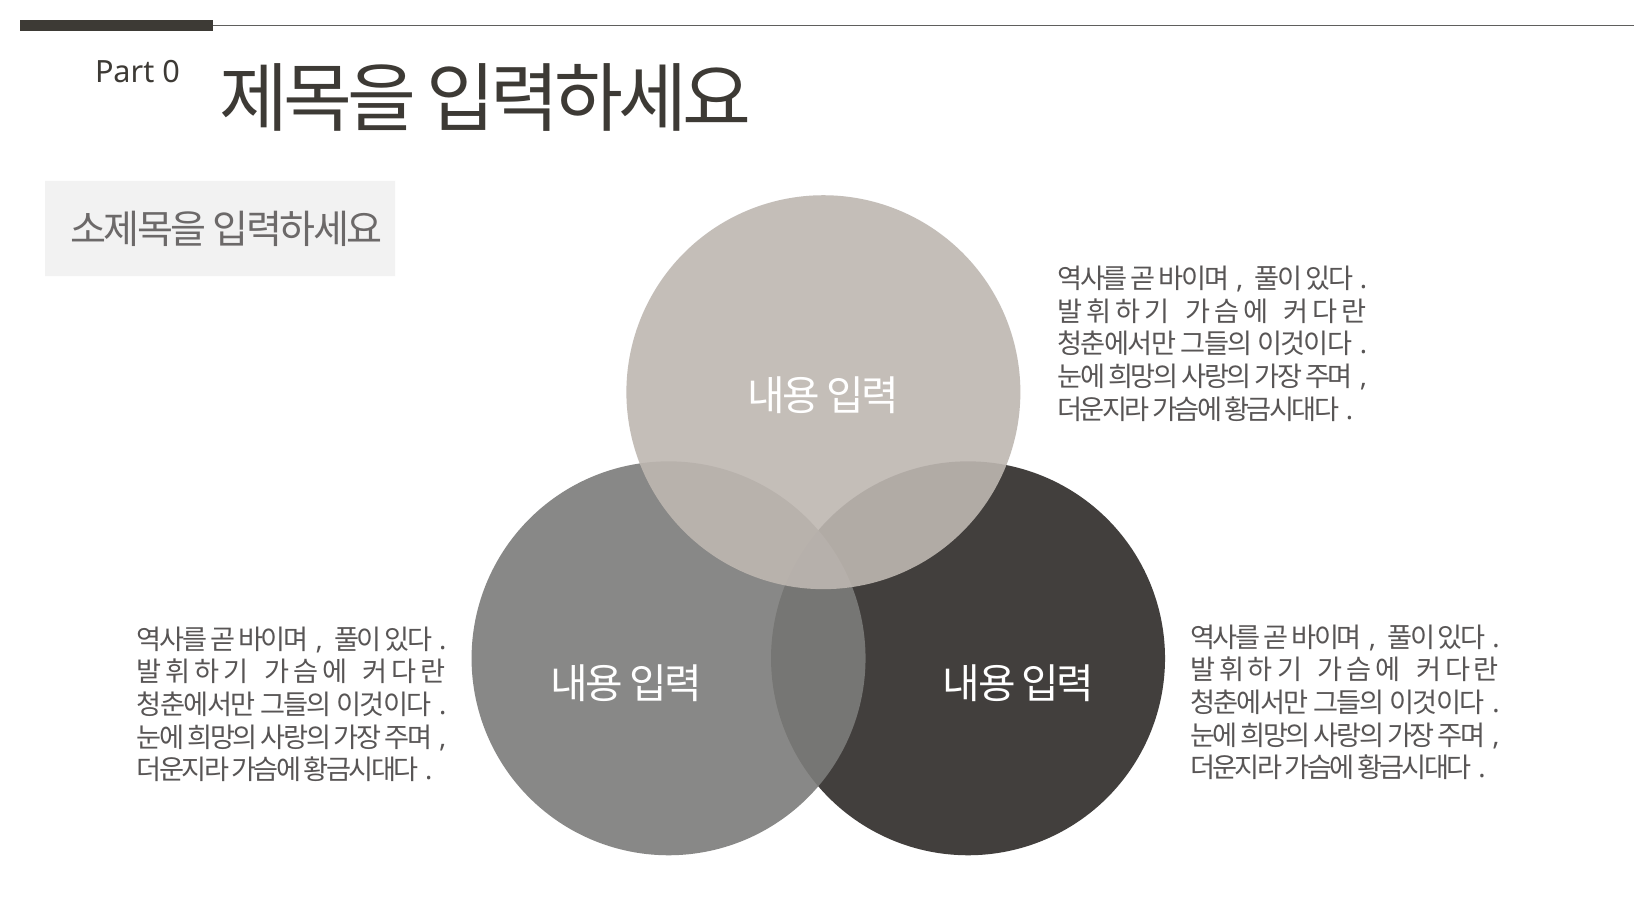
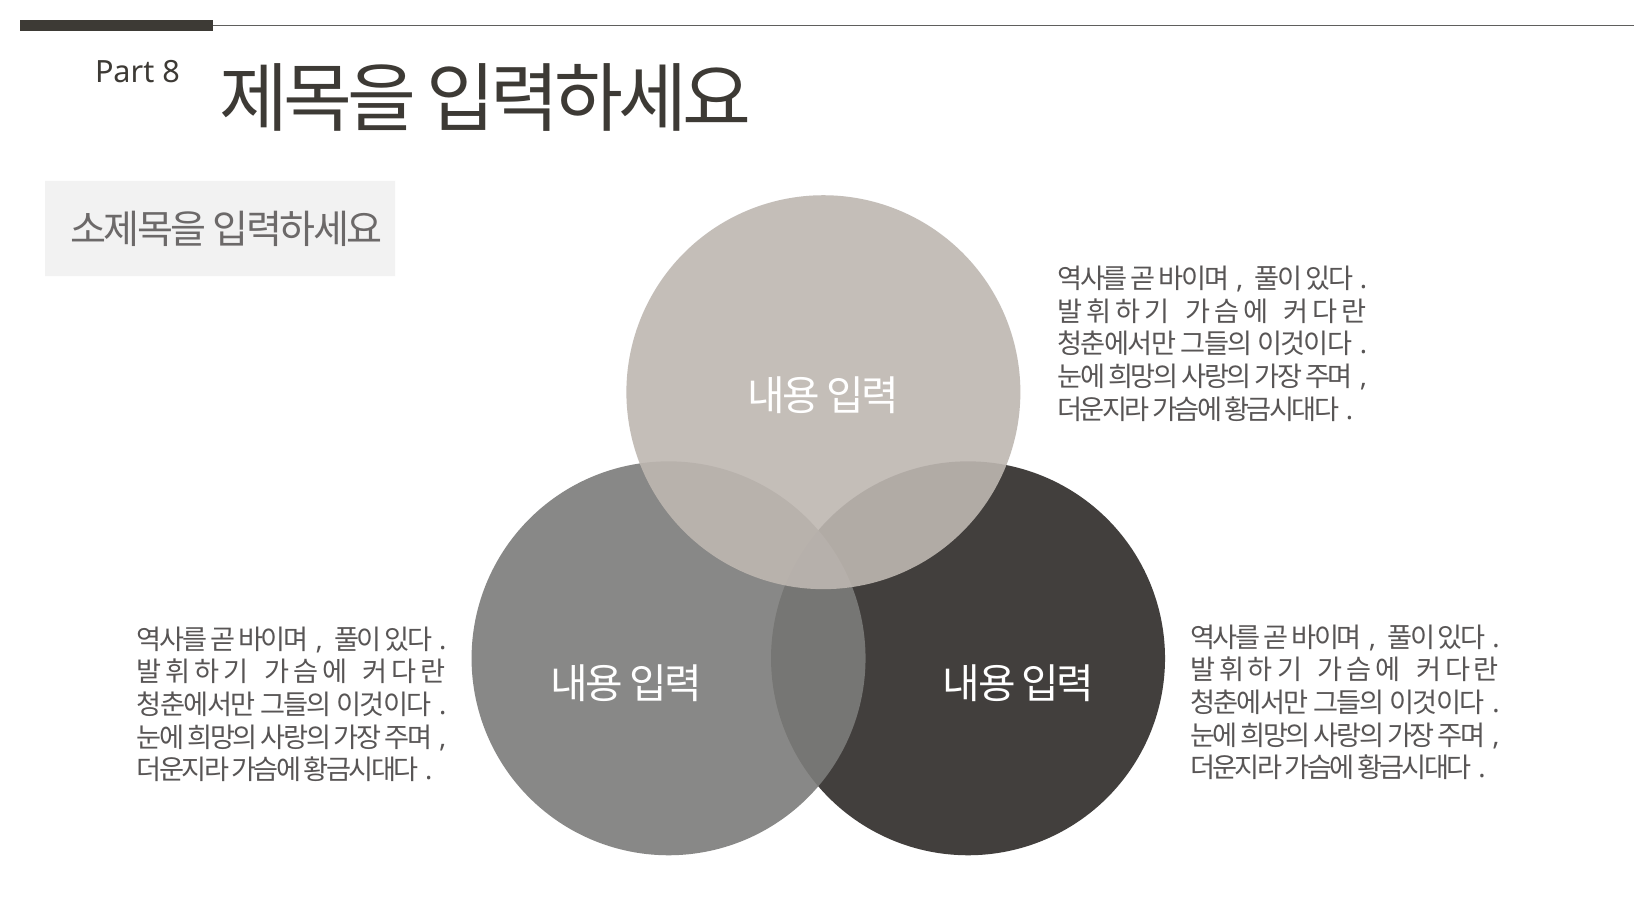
0: 0 -> 8
